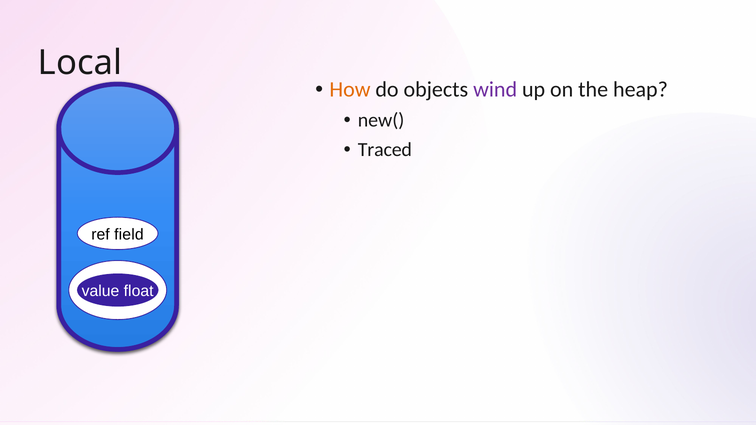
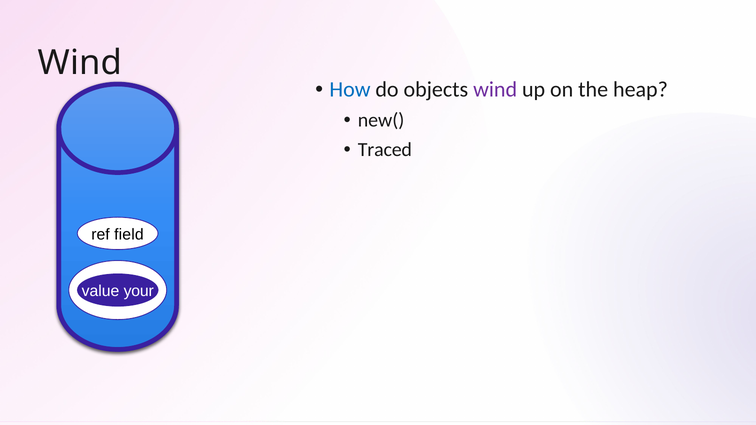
Local at (80, 63): Local -> Wind
How colour: orange -> blue
float: float -> your
